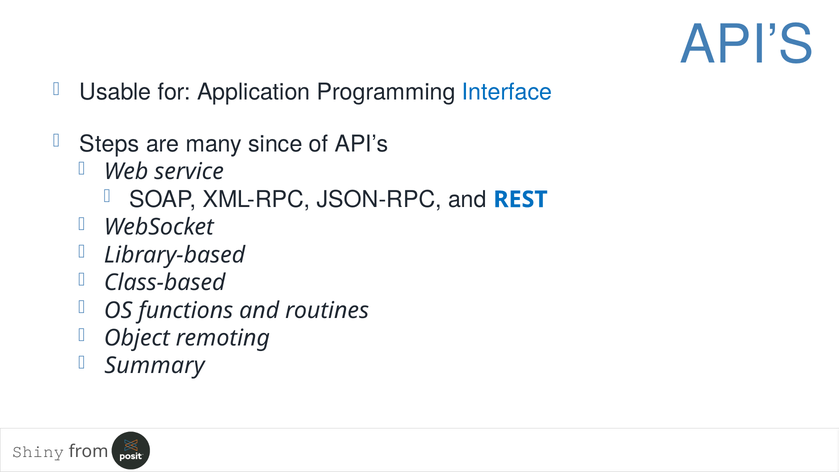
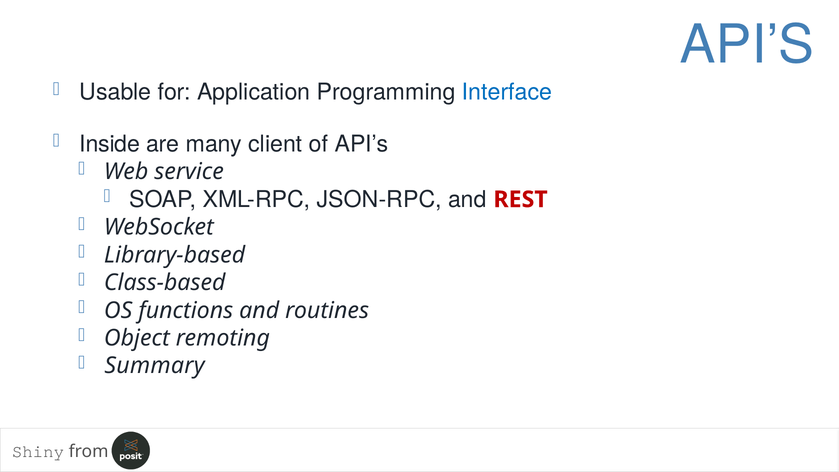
Steps: Steps -> Inside
since: since -> client
REST colour: blue -> red
